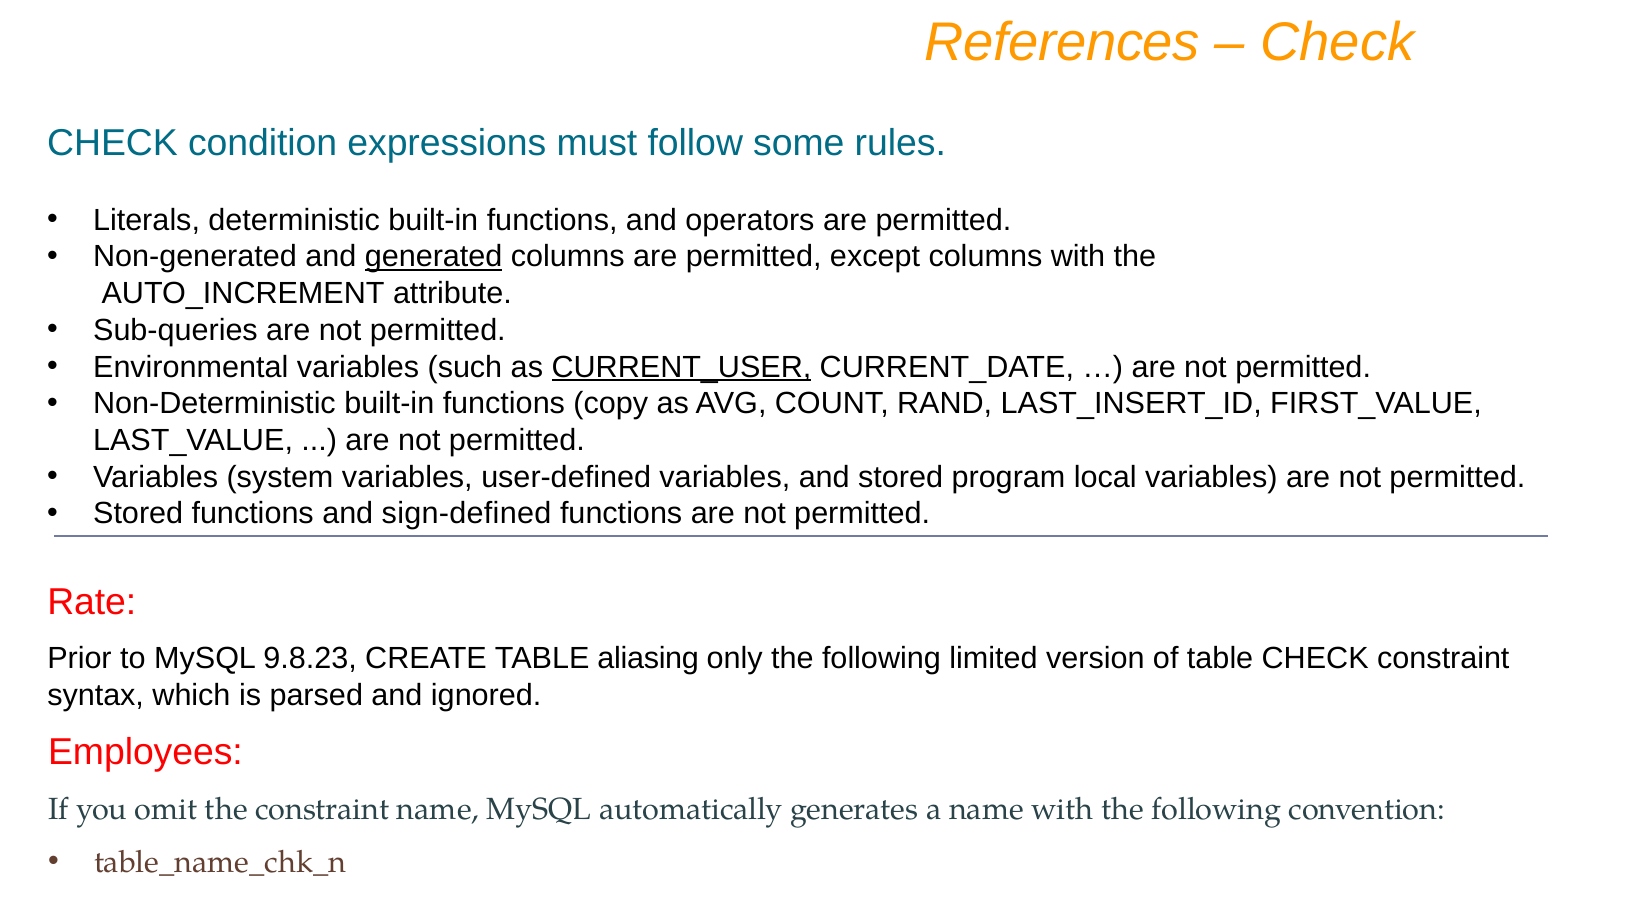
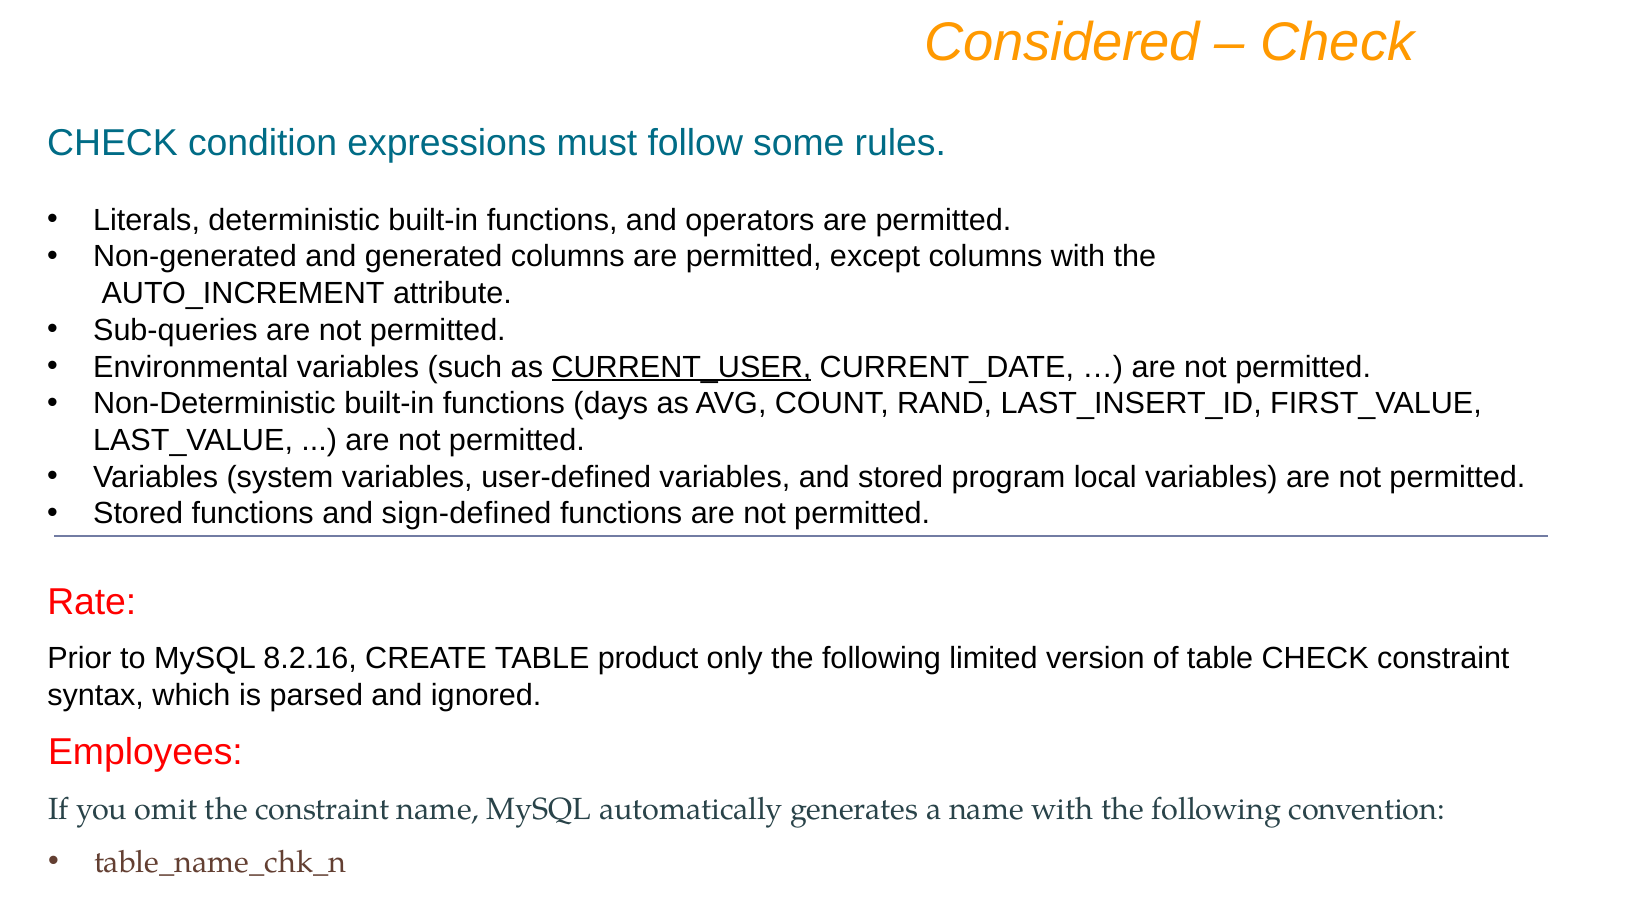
References: References -> Considered
generated underline: present -> none
copy: copy -> days
9.8.23: 9.8.23 -> 8.2.16
aliasing: aliasing -> product
